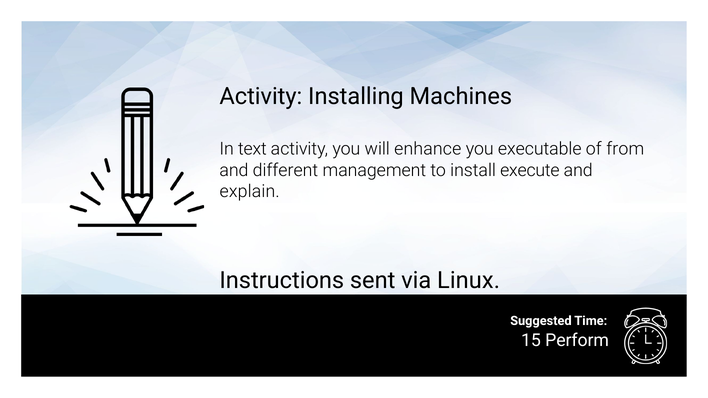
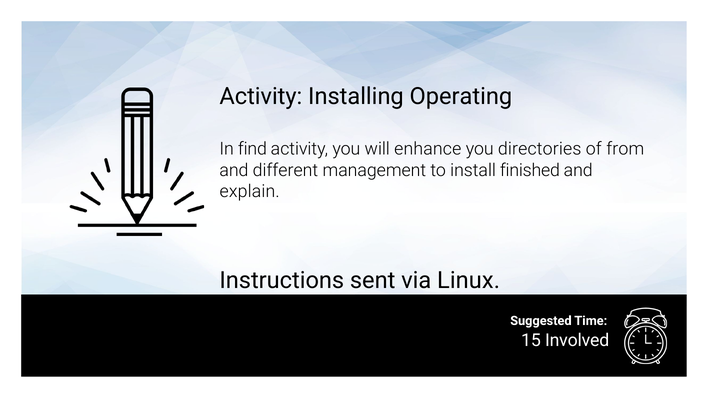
Machines: Machines -> Operating
text: text -> find
executable: executable -> directories
execute: execute -> finished
Perform: Perform -> Involved
